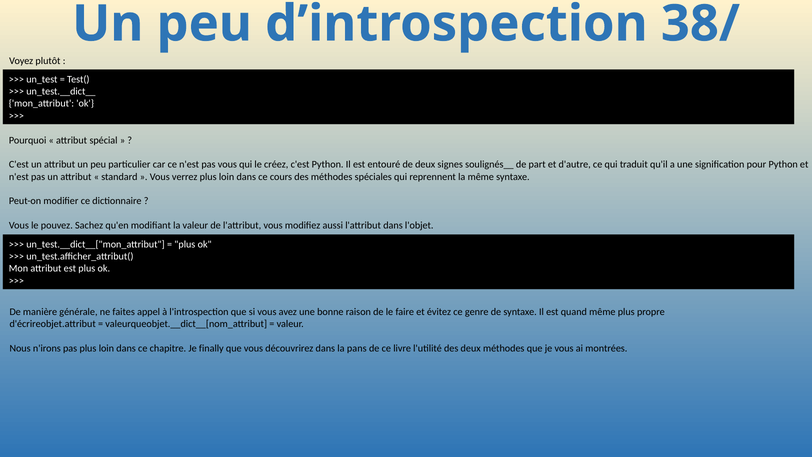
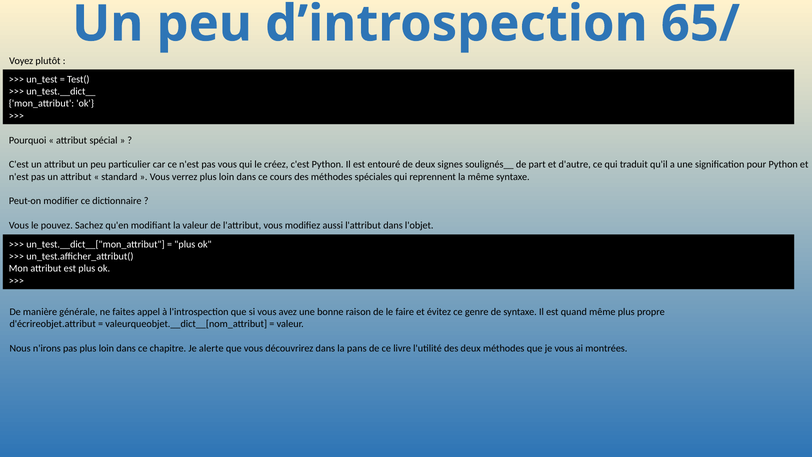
38/: 38/ -> 65/
finally: finally -> alerte
